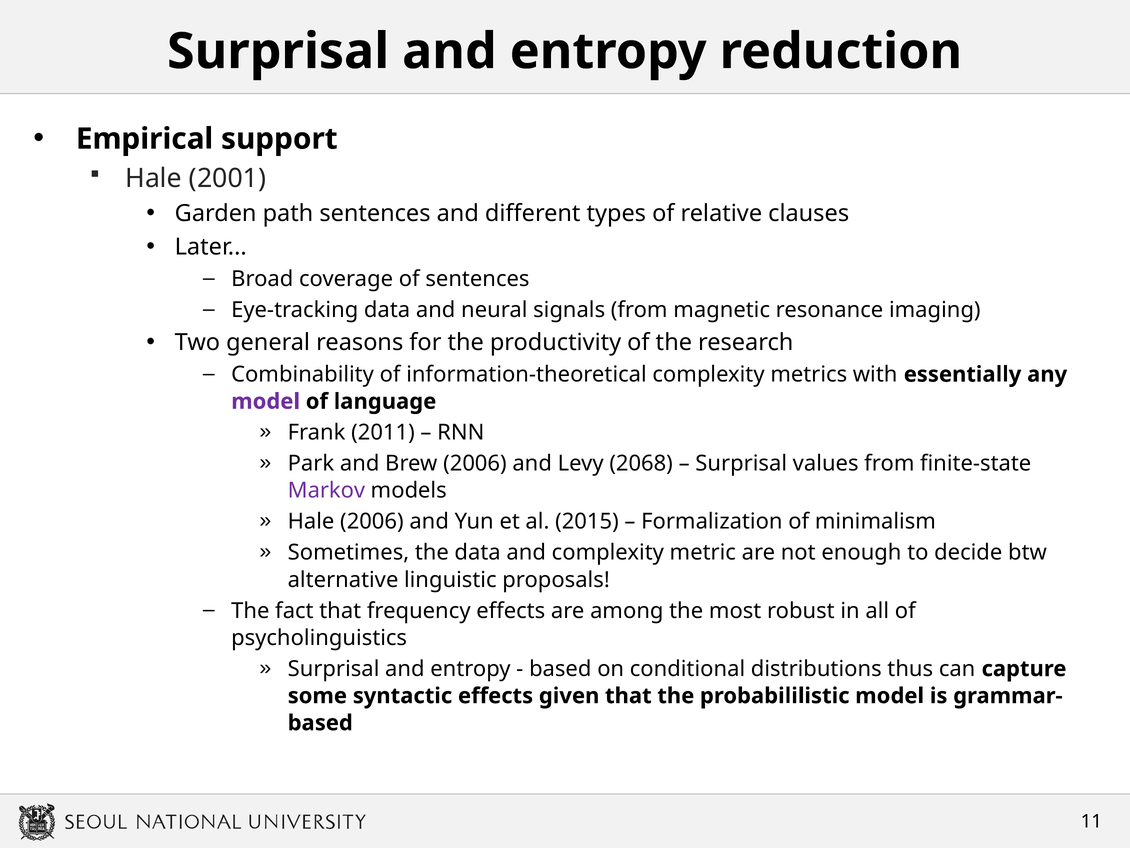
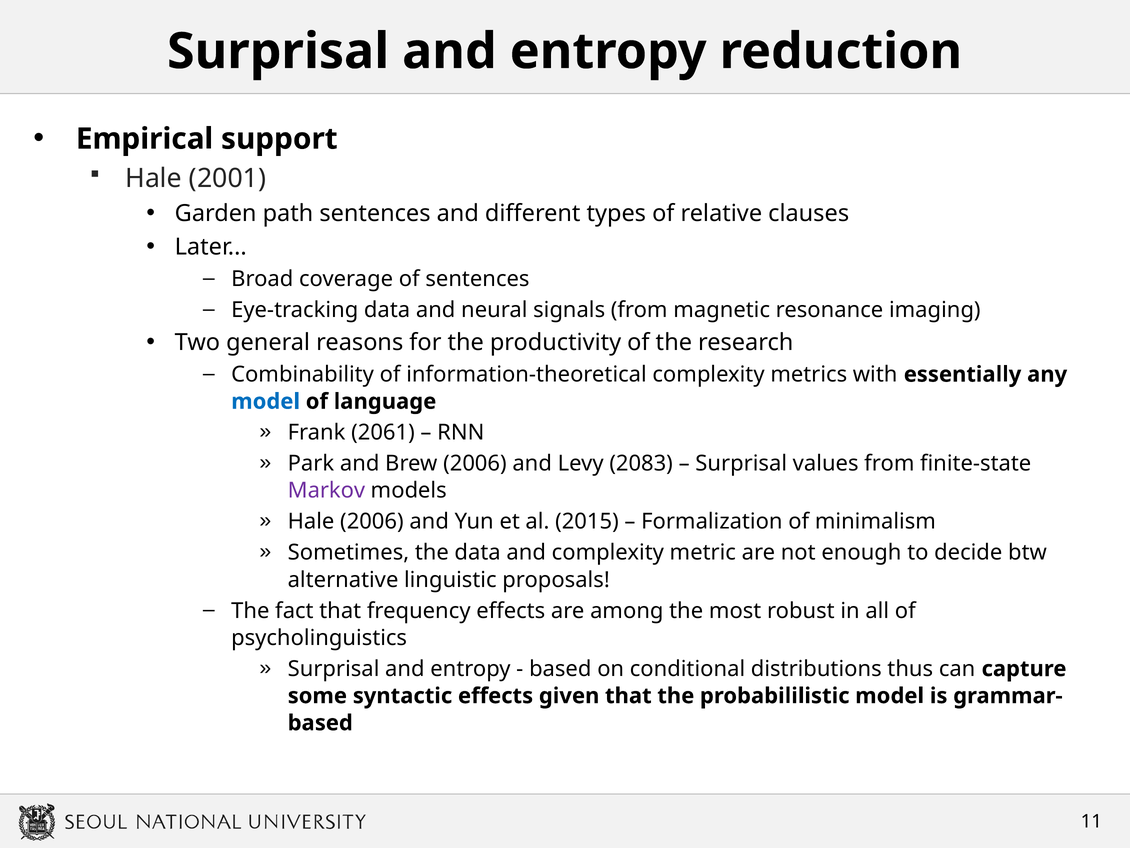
model at (266, 401) colour: purple -> blue
2011: 2011 -> 2061
2068: 2068 -> 2083
